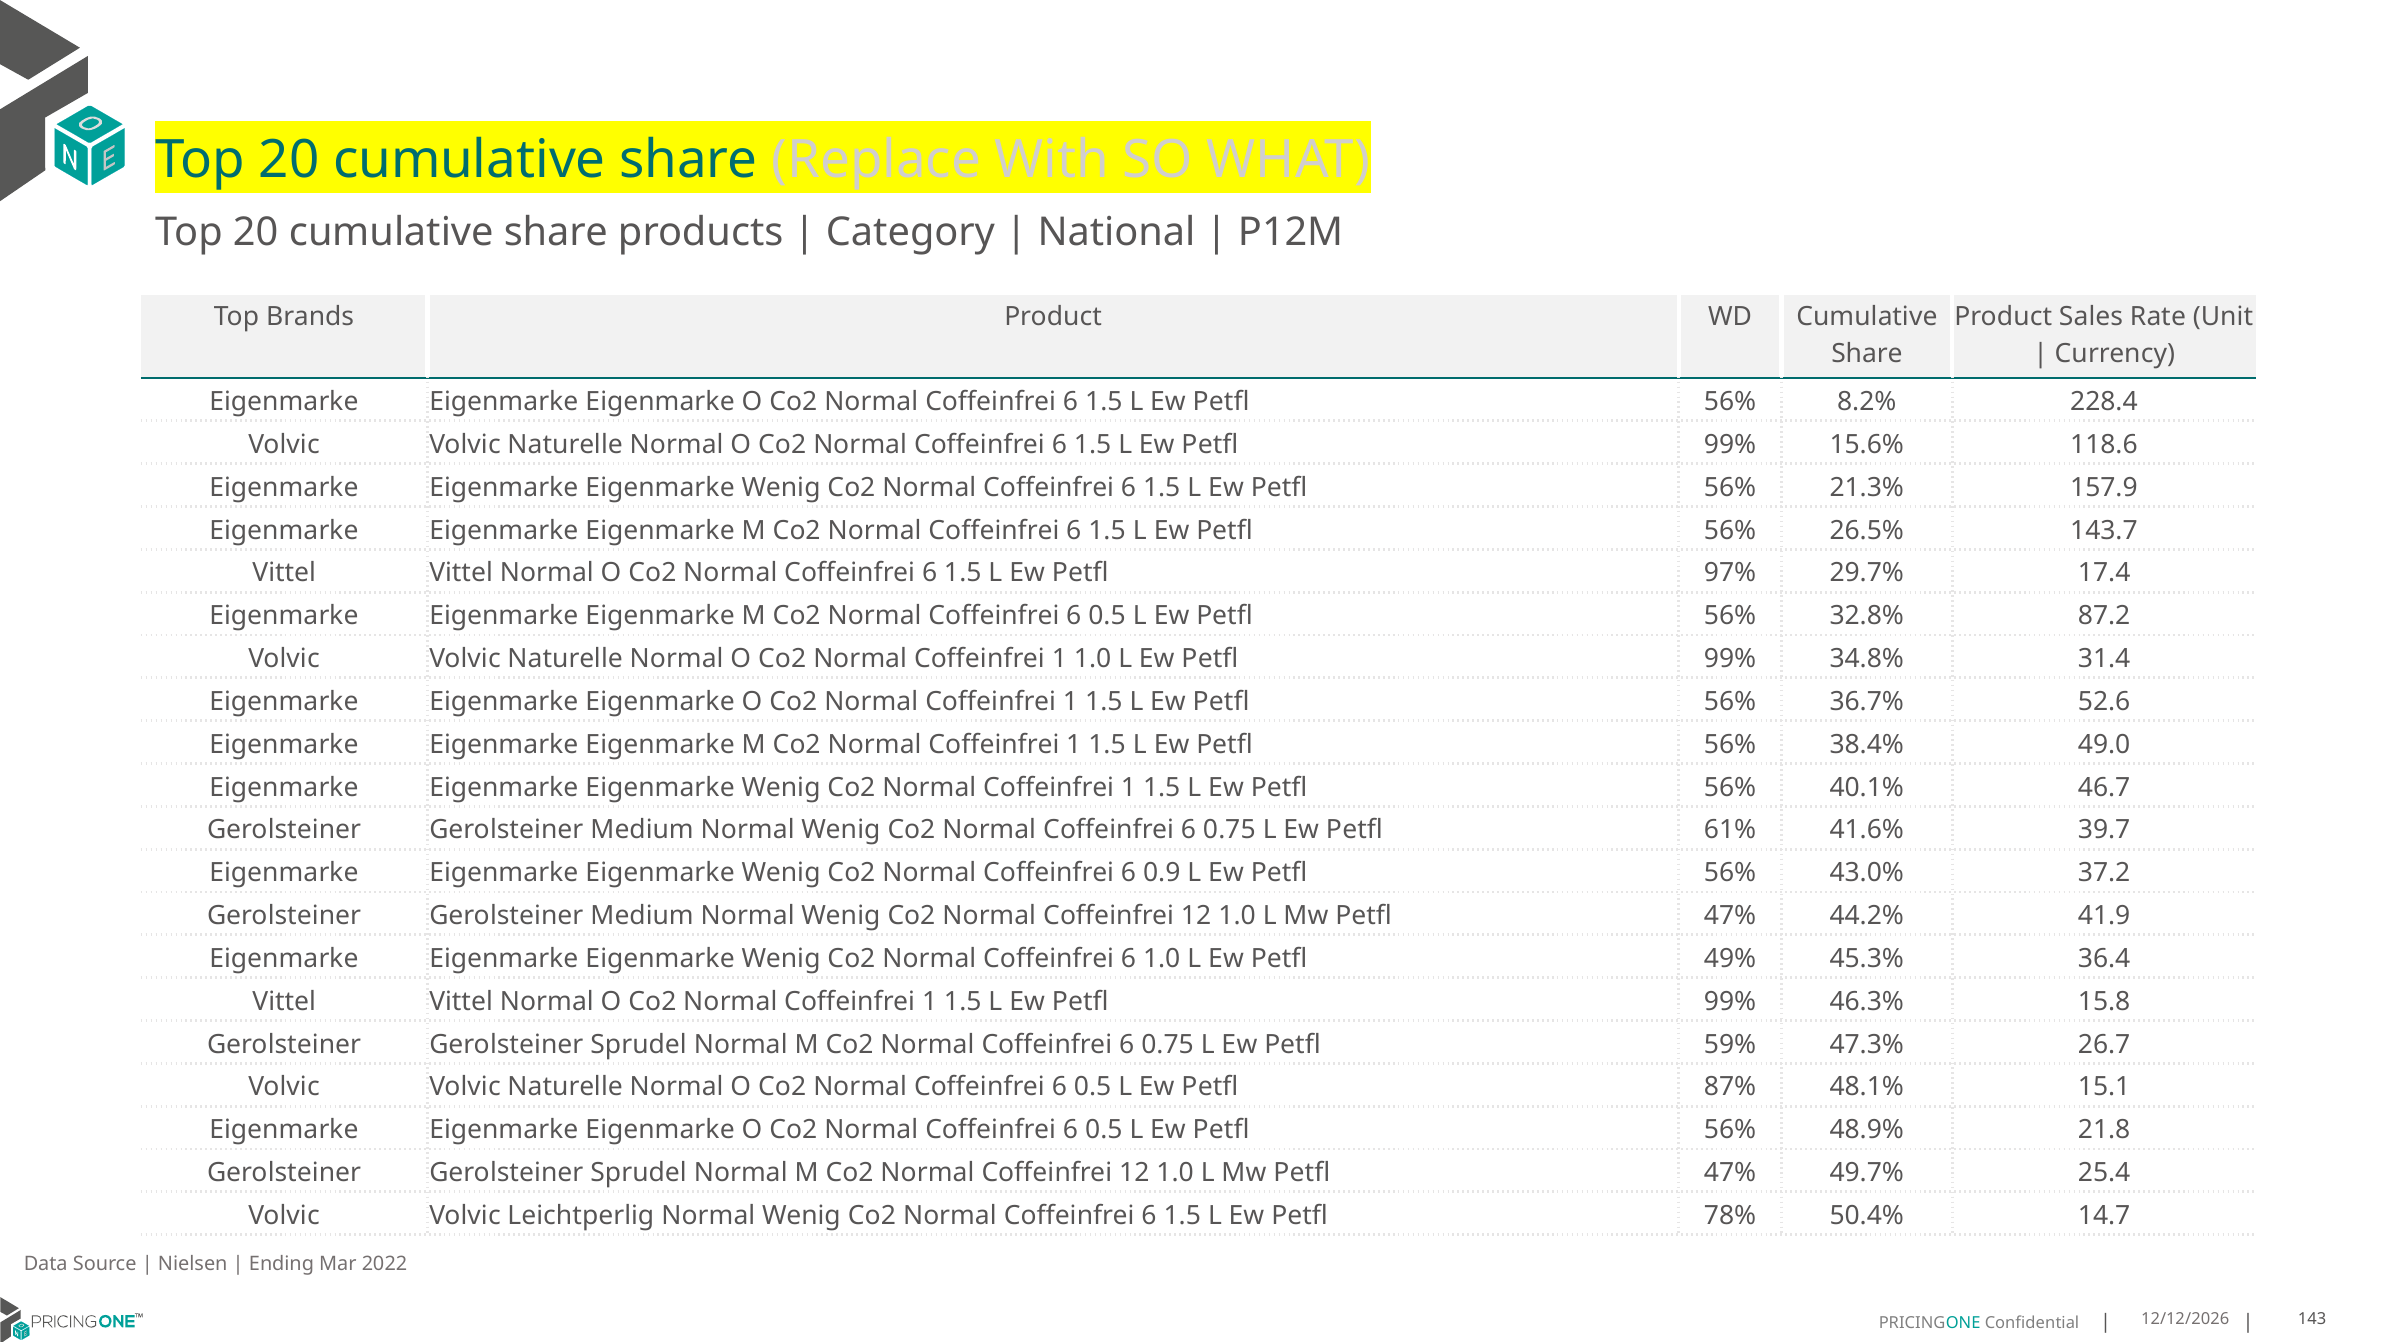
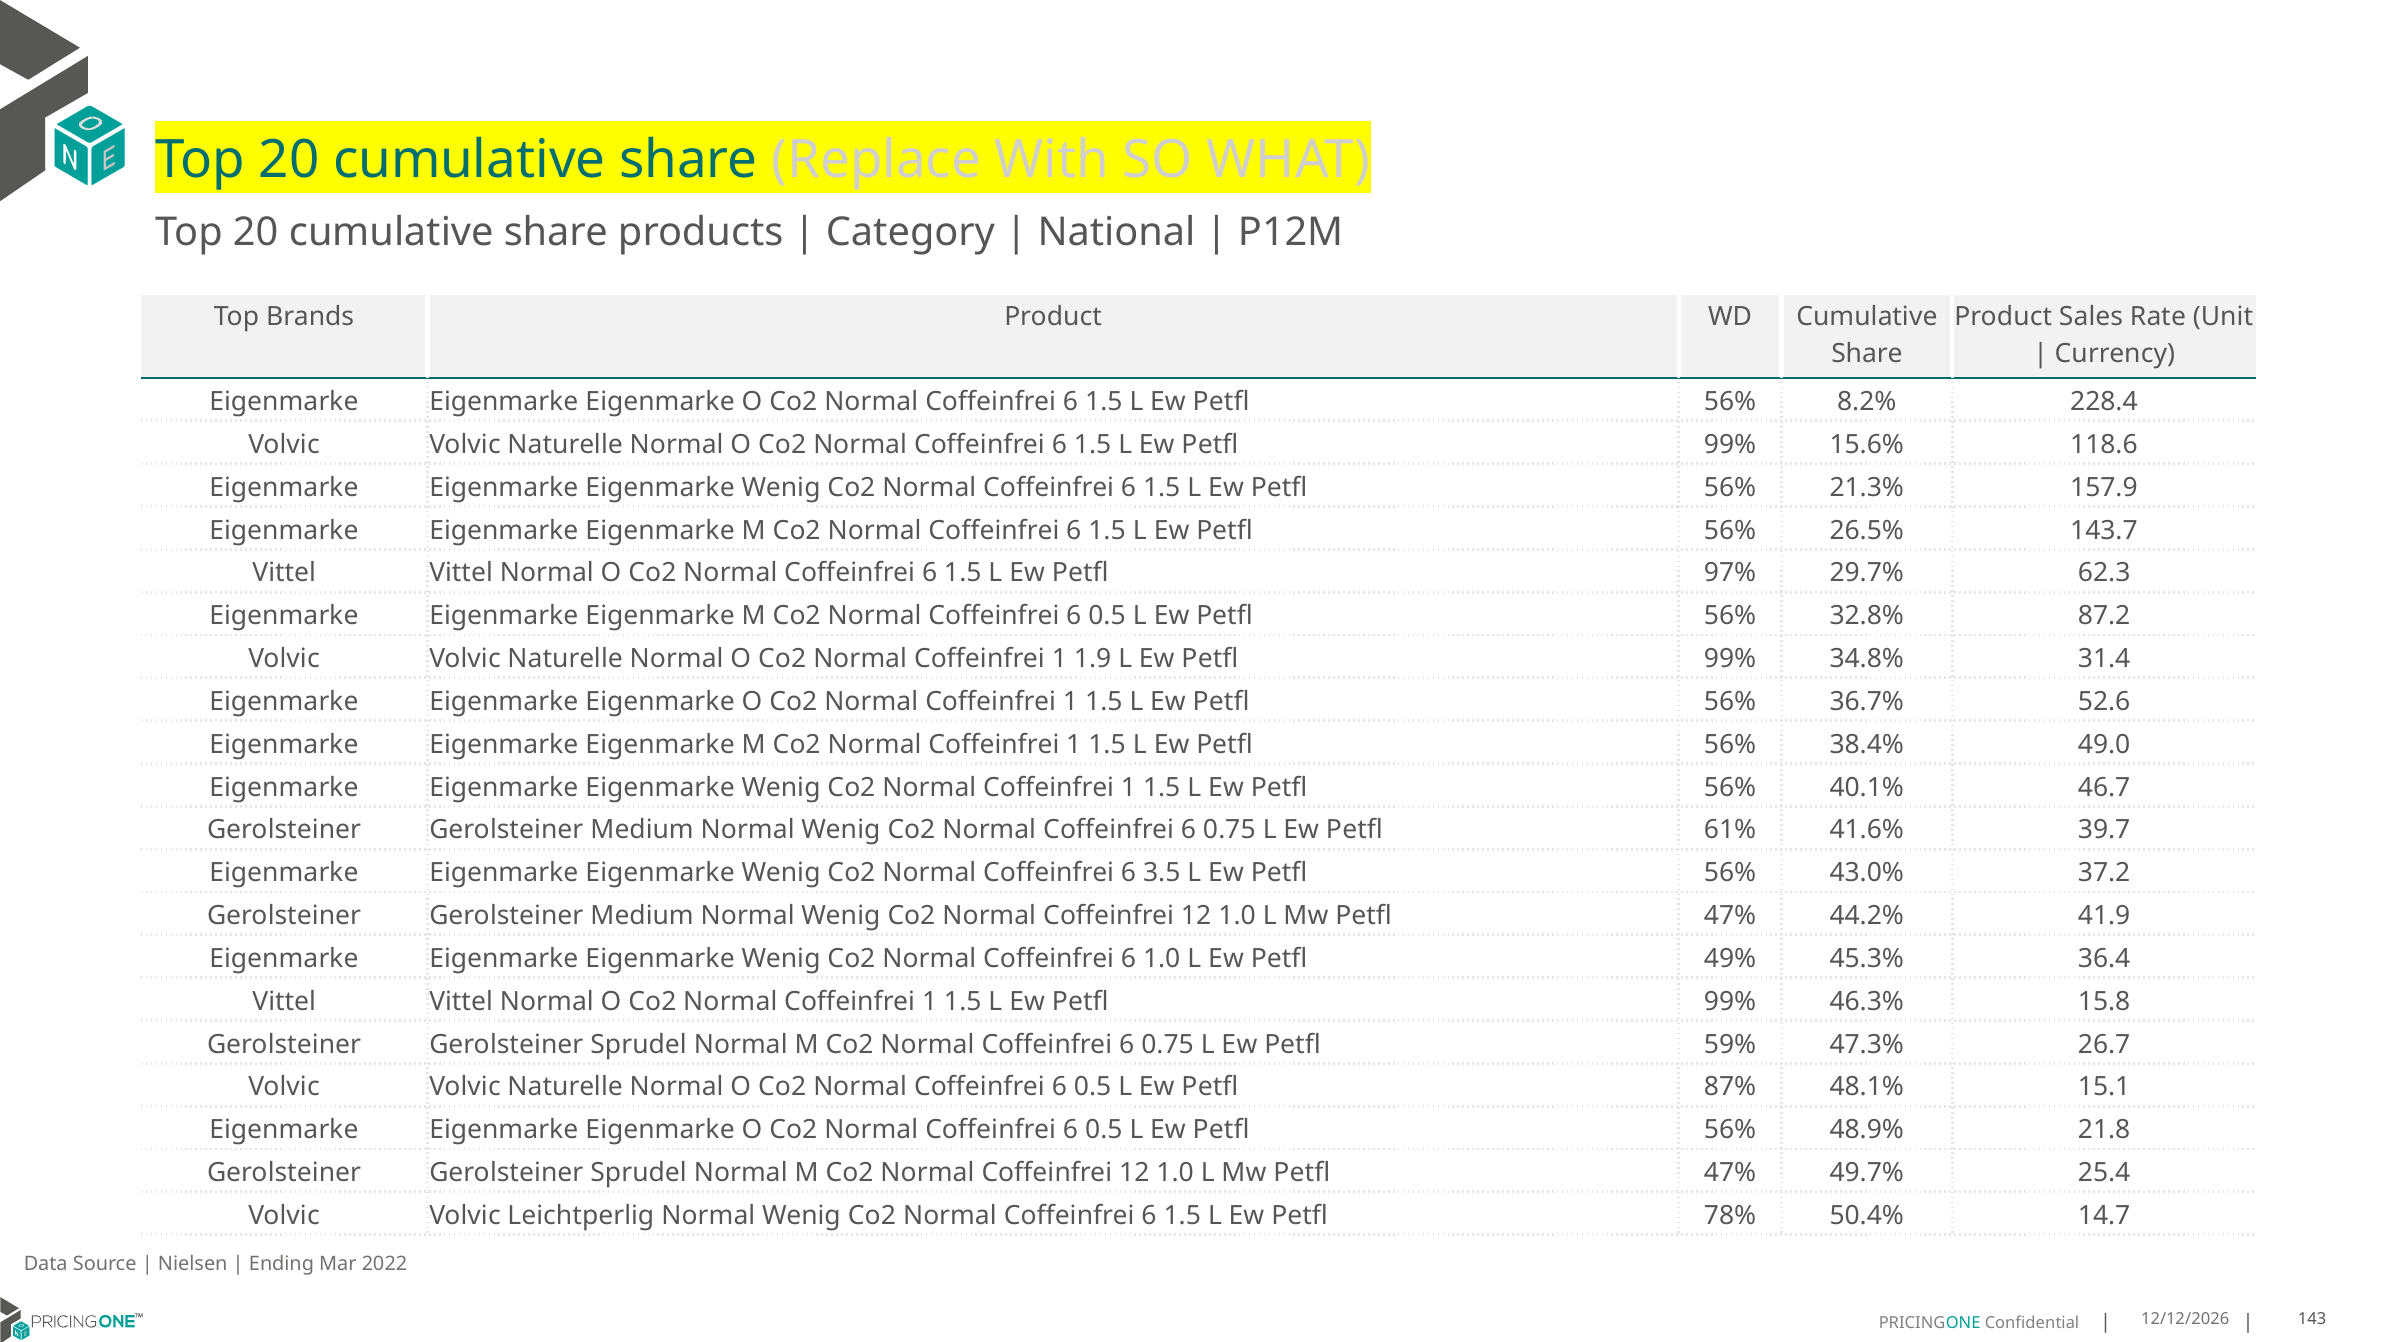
17.4: 17.4 -> 62.3
1 1.0: 1.0 -> 1.9
0.9: 0.9 -> 3.5
